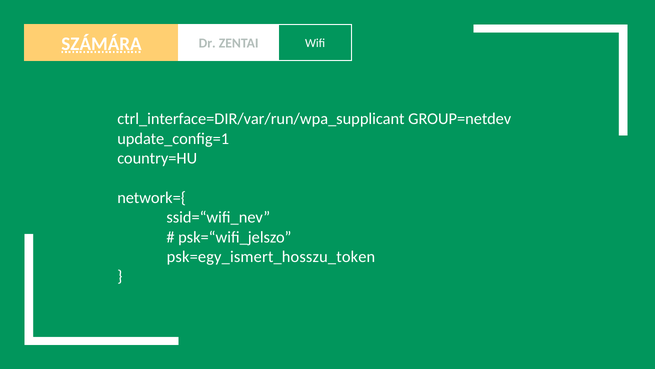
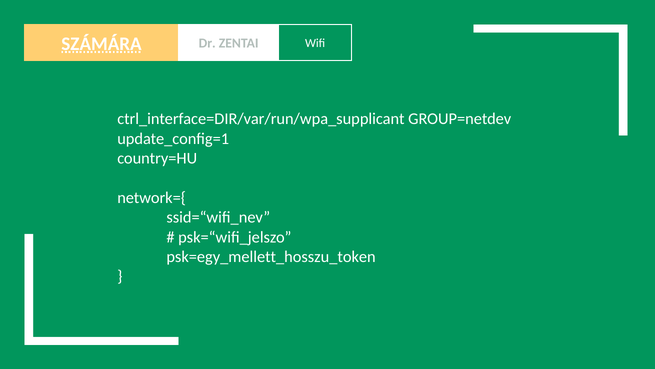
psk=egy_ismert_hosszu_token: psk=egy_ismert_hosszu_token -> psk=egy_mellett_hosszu_token
